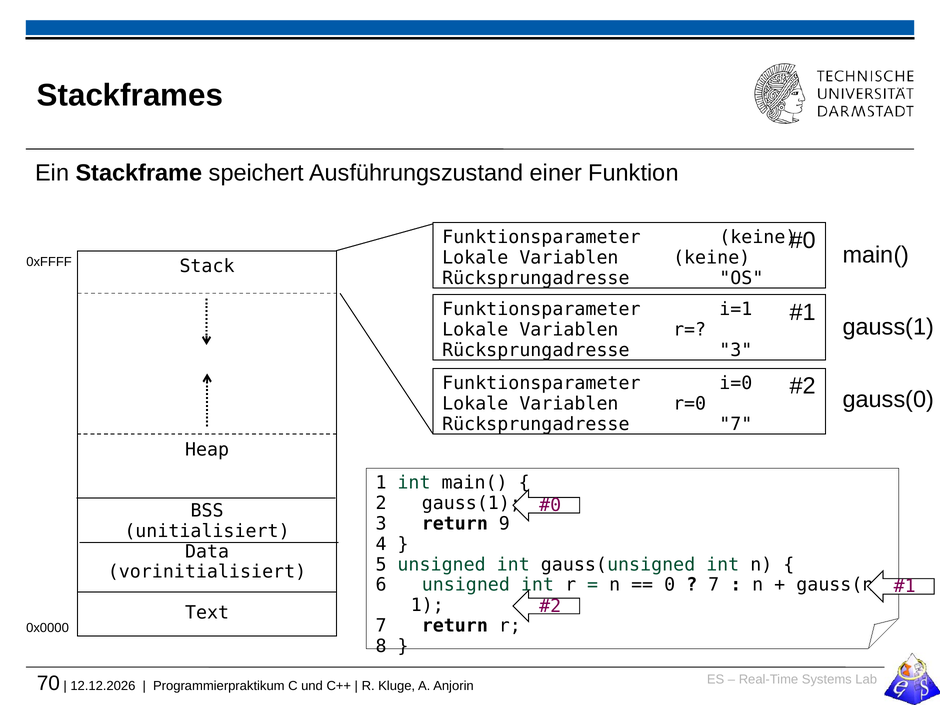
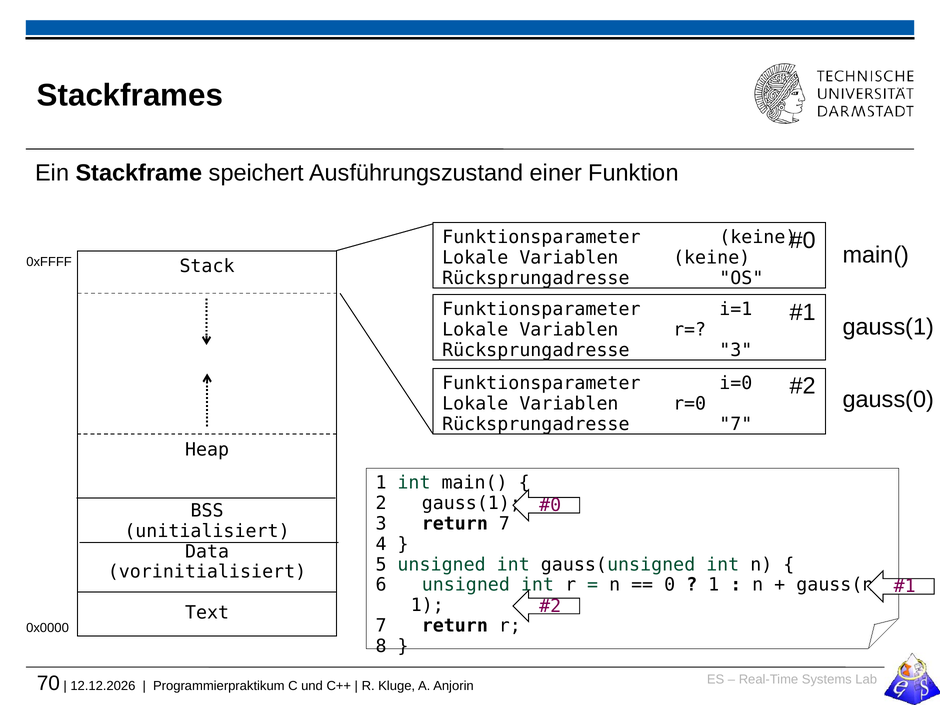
return 9: 9 -> 7
7 at (714, 585): 7 -> 1
